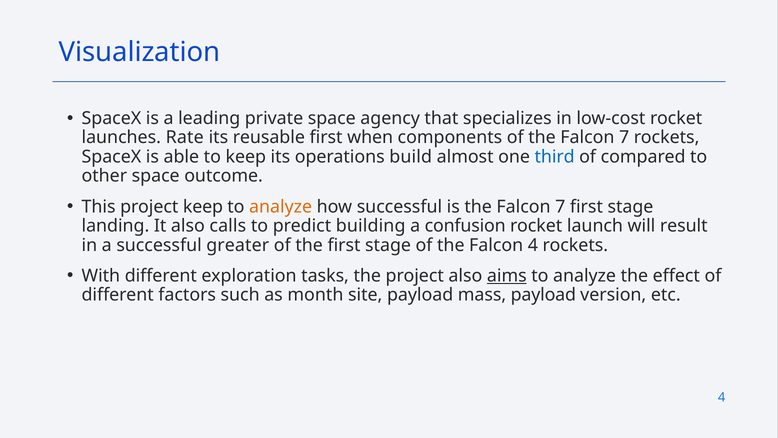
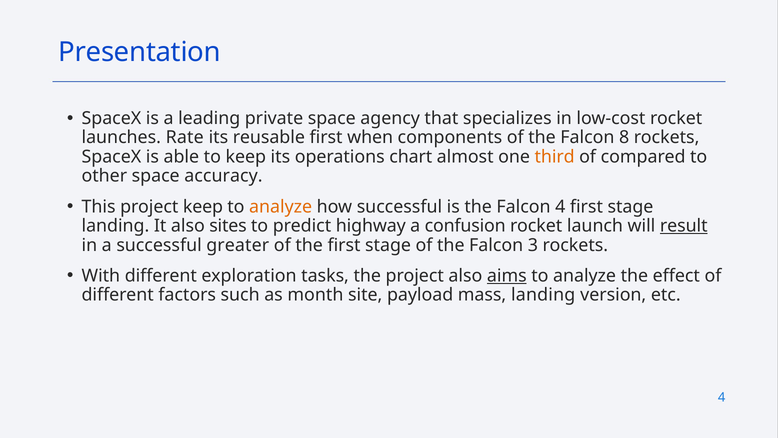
Visualization: Visualization -> Presentation
of the Falcon 7: 7 -> 8
build: build -> chart
third colour: blue -> orange
outcome: outcome -> accuracy
is the Falcon 7: 7 -> 4
calls: calls -> sites
building: building -> highway
result underline: none -> present
Falcon 4: 4 -> 3
mass payload: payload -> landing
